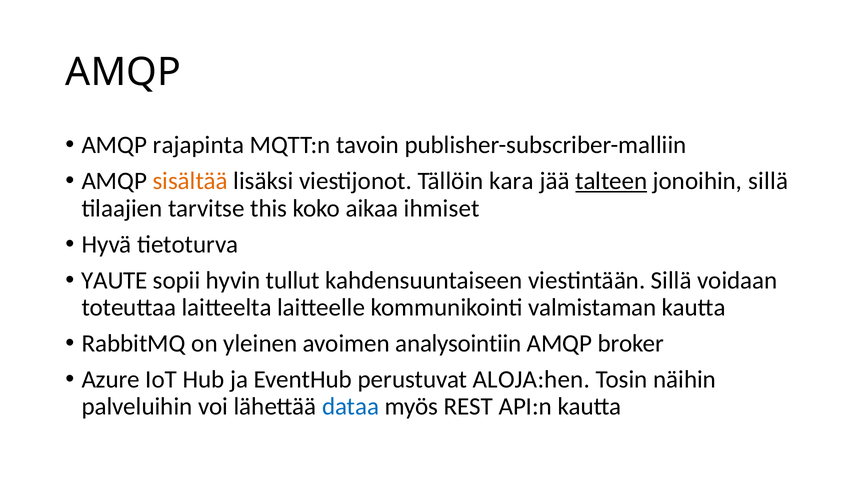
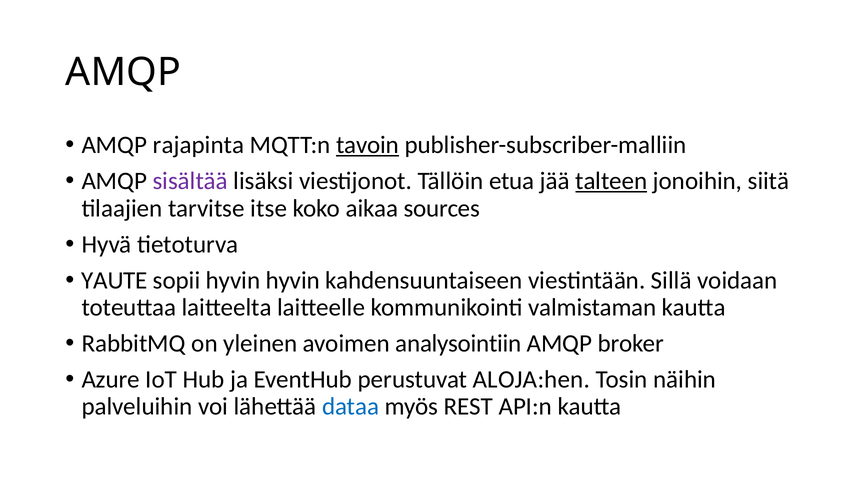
tavoin underline: none -> present
sisältää colour: orange -> purple
kara: kara -> etua
jonoihin sillä: sillä -> siitä
this: this -> itse
ihmiset: ihmiset -> sources
hyvin tullut: tullut -> hyvin
